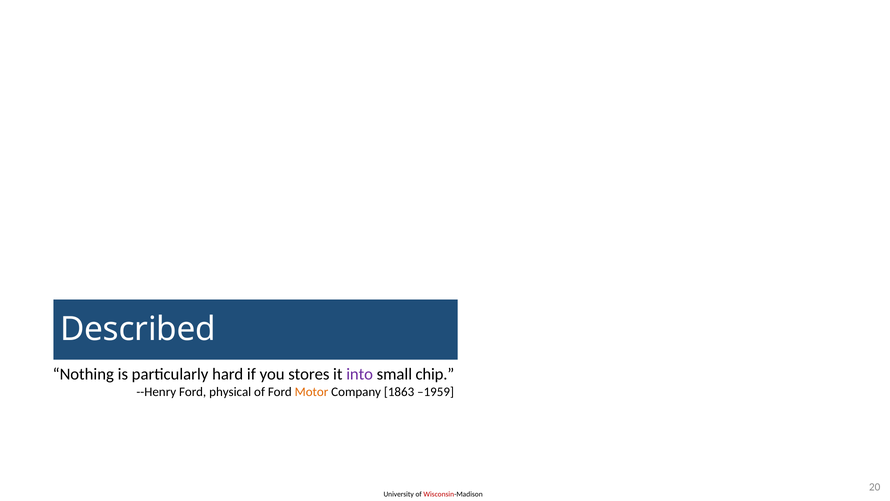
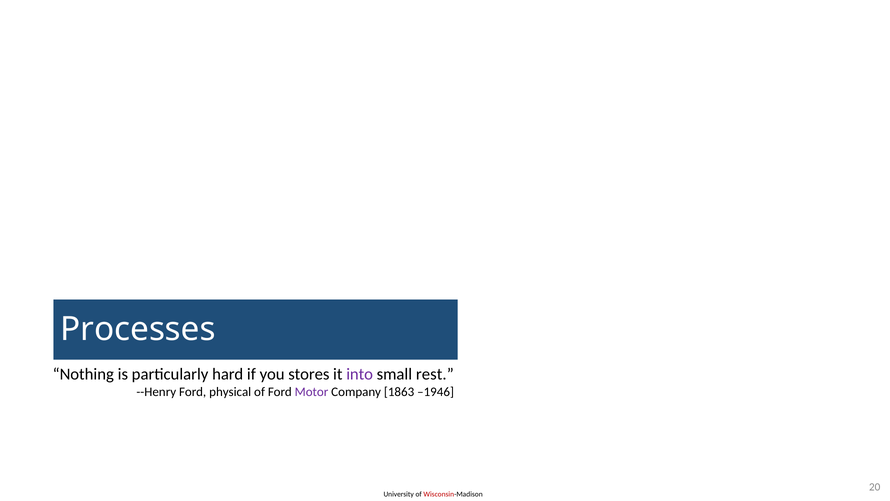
Described: Described -> Processes
chip: chip -> rest
Motor colour: orange -> purple
–1959: –1959 -> –1946
